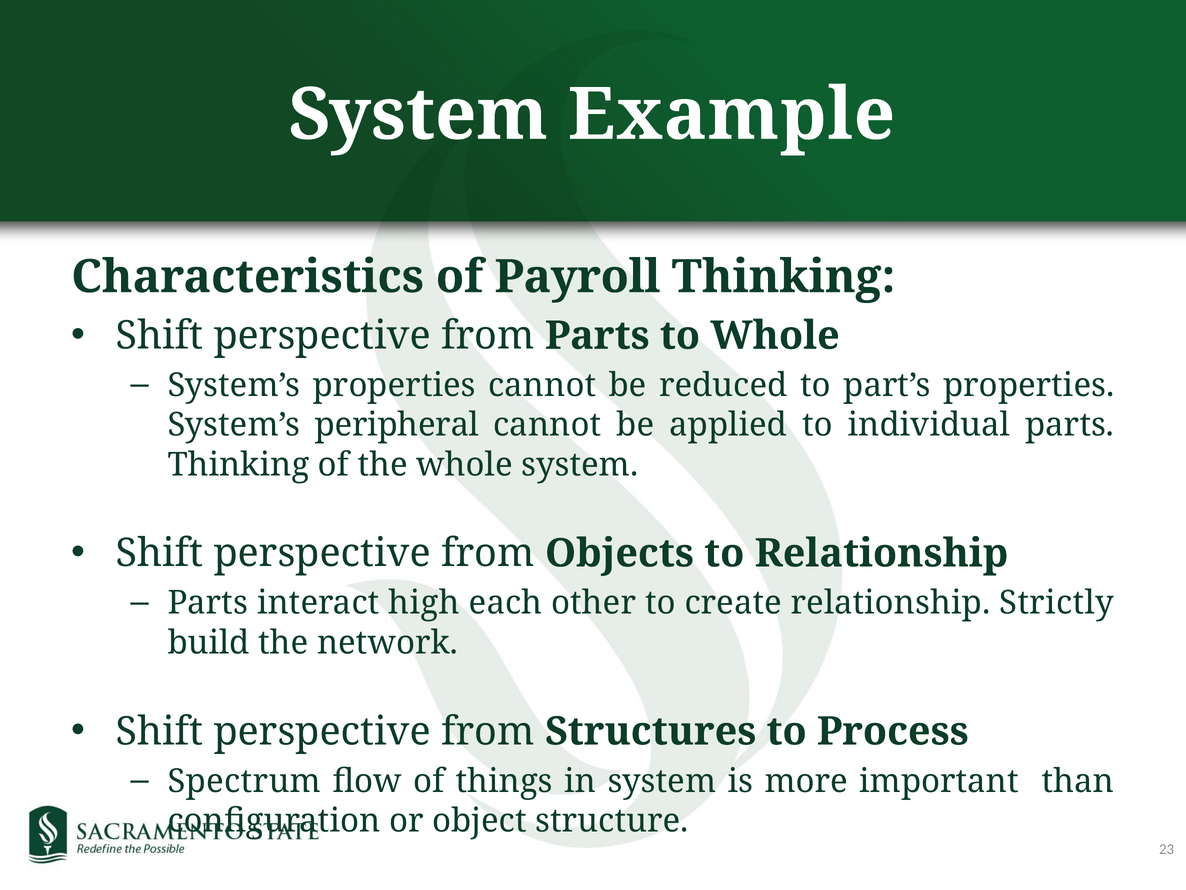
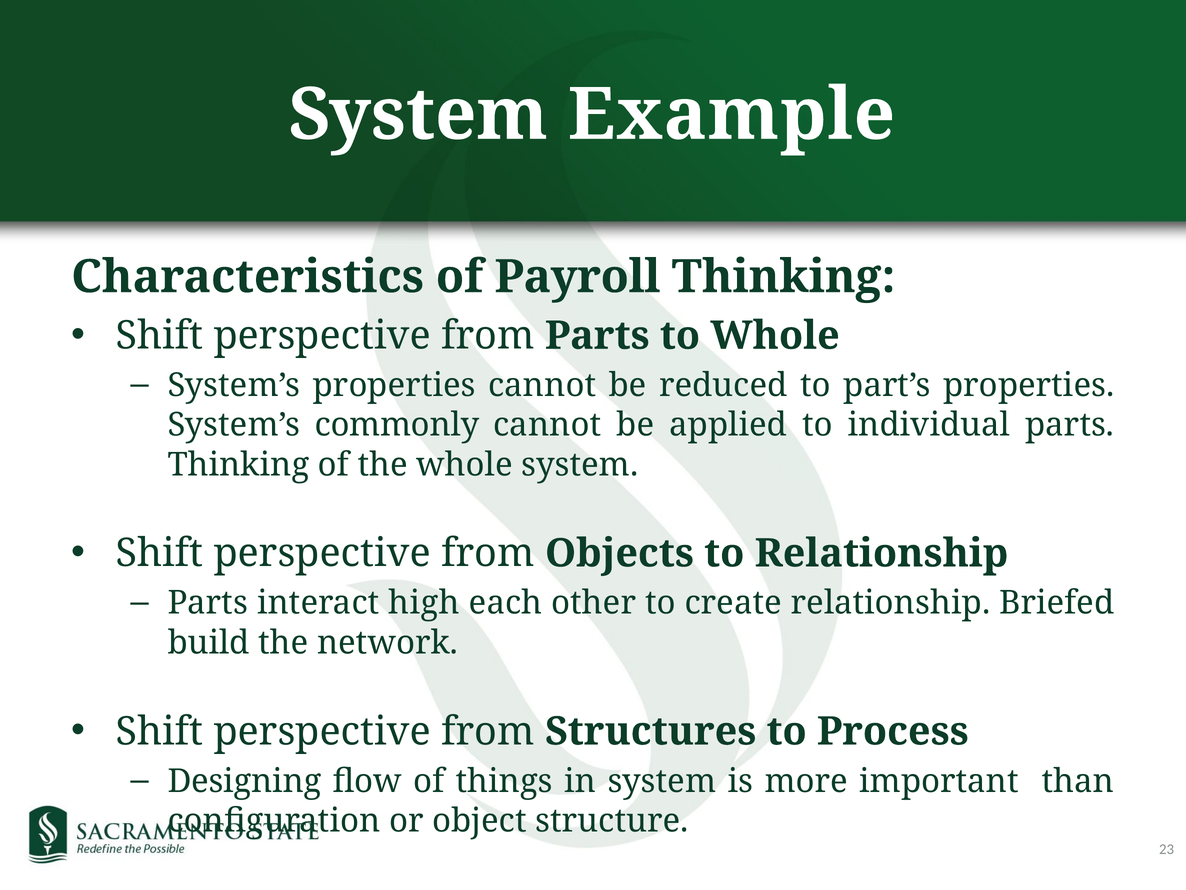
peripheral: peripheral -> commonly
Strictly: Strictly -> Briefed
Spectrum: Spectrum -> Designing
